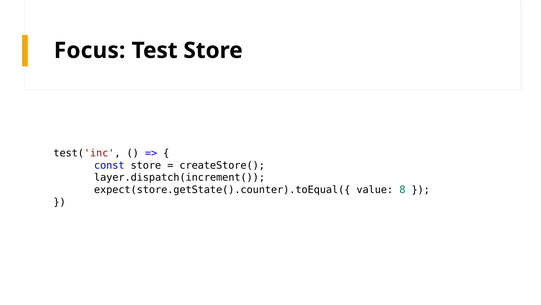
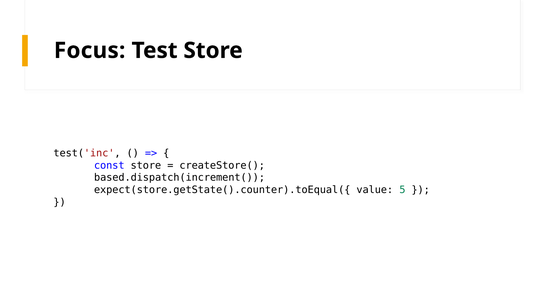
layer.dispatch(increment(: layer.dispatch(increment( -> based.dispatch(increment(
8: 8 -> 5
